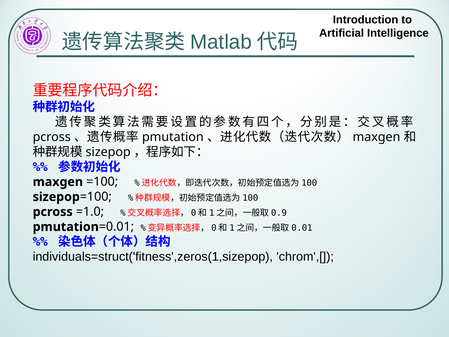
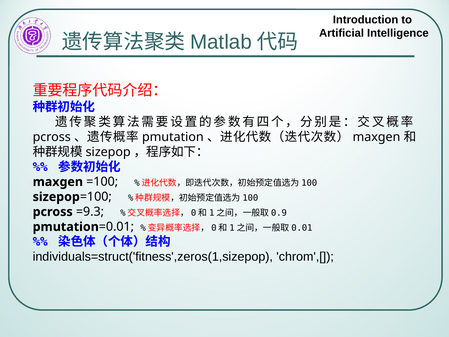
=1.0: =1.0 -> =9.3
